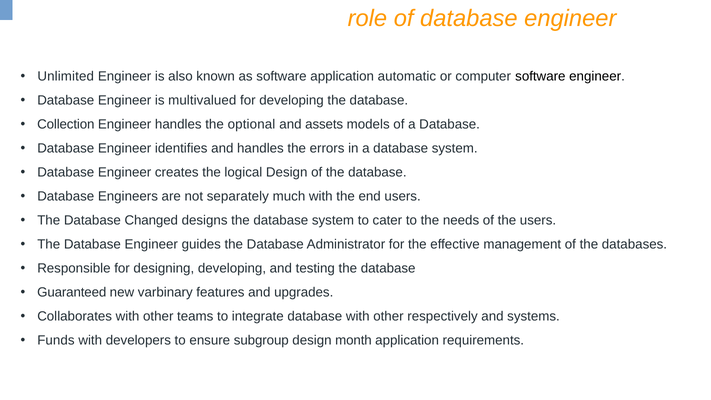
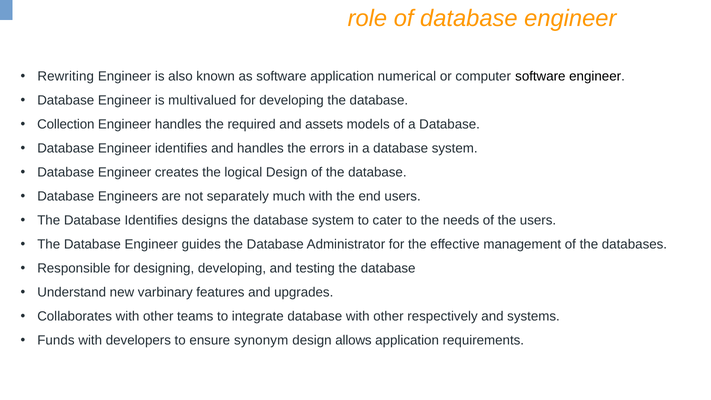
Unlimited: Unlimited -> Rewriting
automatic: automatic -> numerical
optional: optional -> required
Database Changed: Changed -> Identifies
Guaranteed: Guaranteed -> Understand
subgroup: subgroup -> synonym
month: month -> allows
